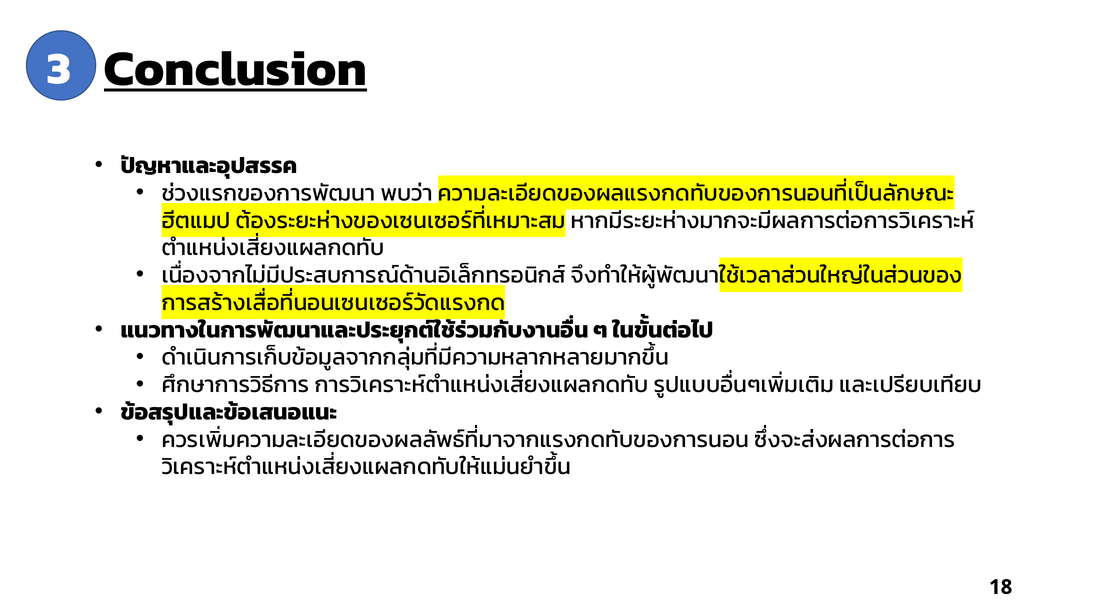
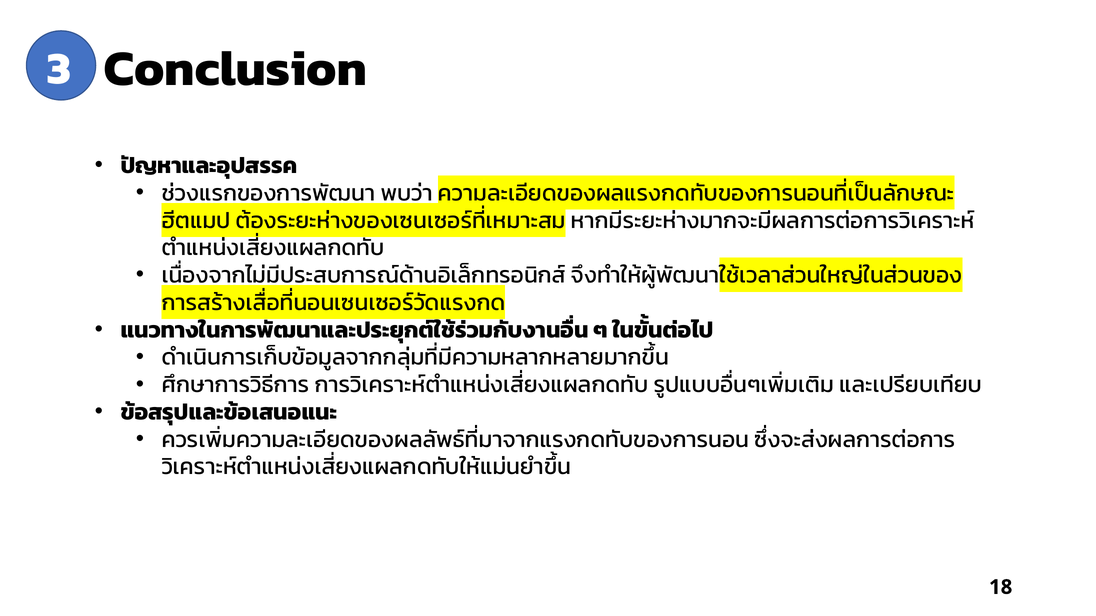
Conclusion underline: present -> none
